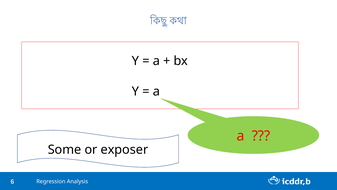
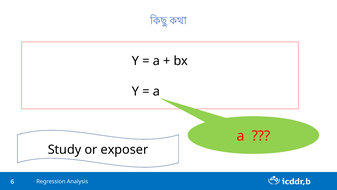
Some: Some -> Study
